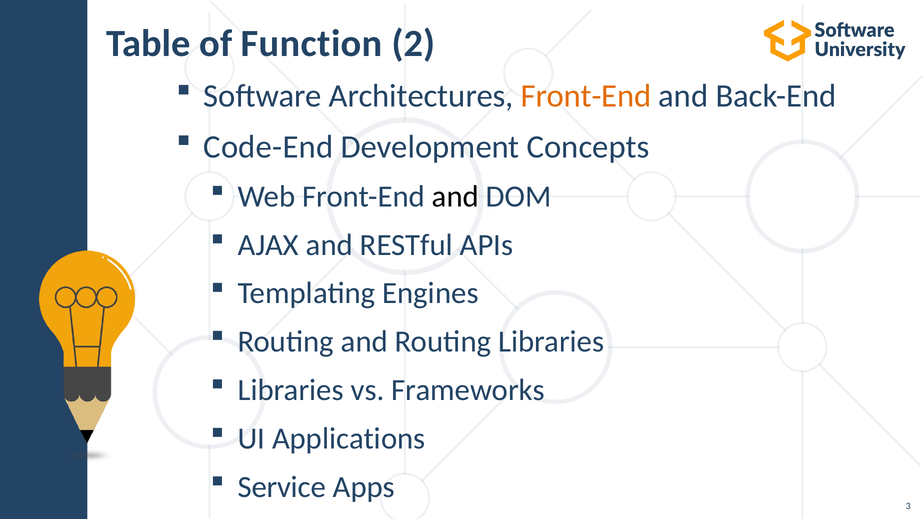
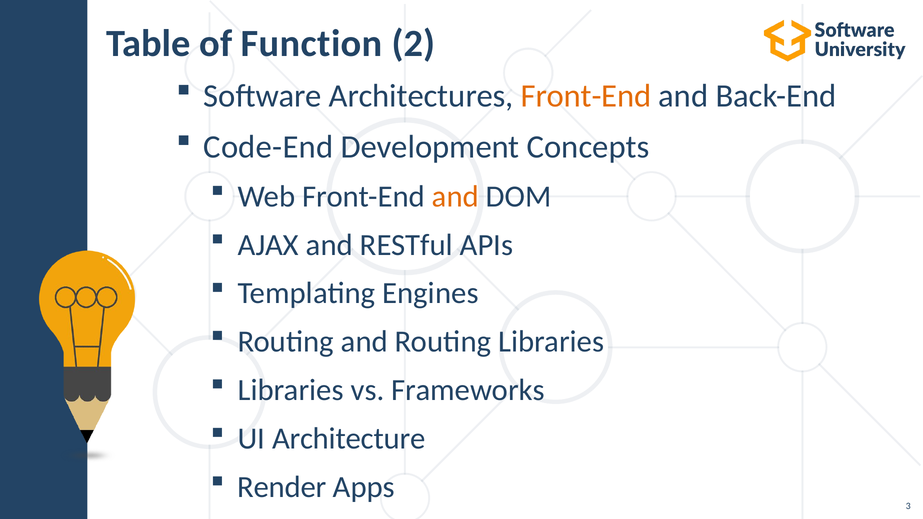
and at (455, 196) colour: black -> orange
Applications: Applications -> Architecture
Service: Service -> Render
